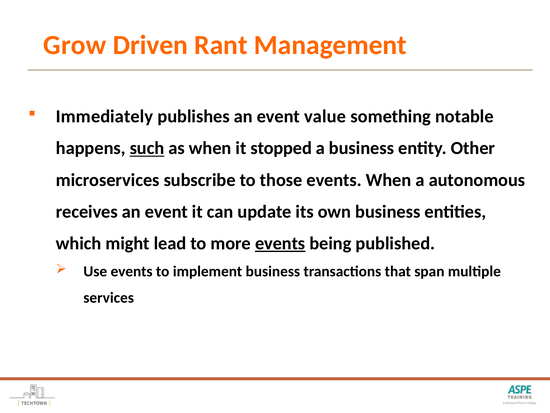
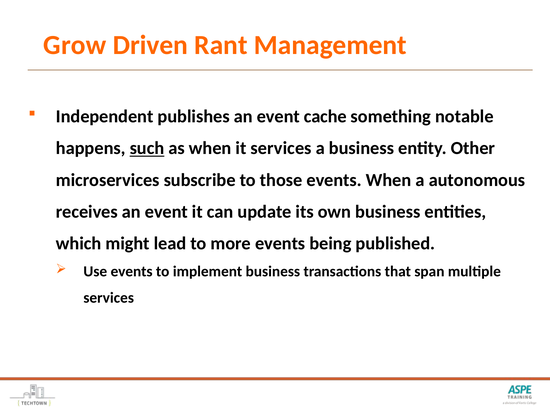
Immediately: Immediately -> Independent
value: value -> cache
it stopped: stopped -> services
events at (280, 243) underline: present -> none
